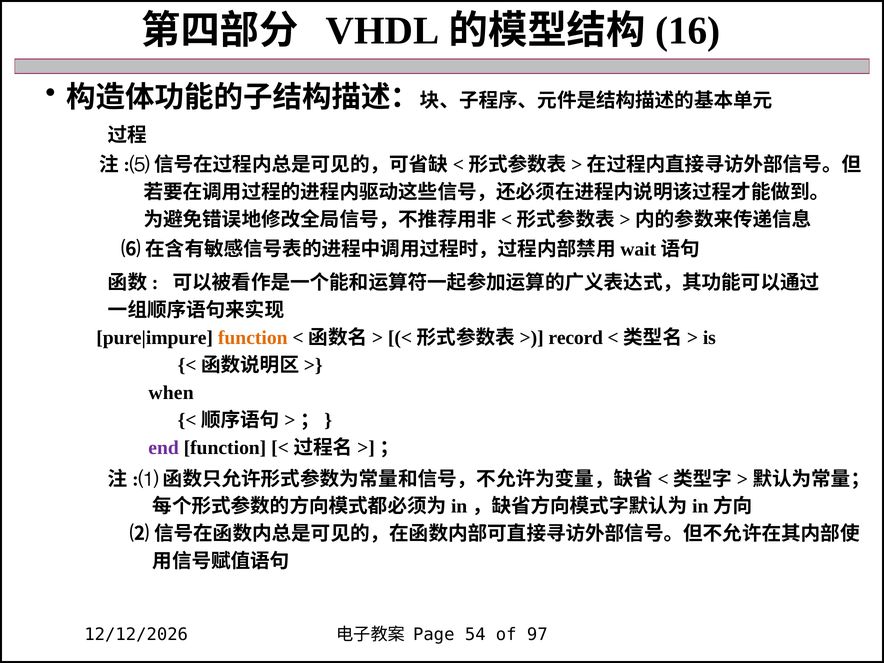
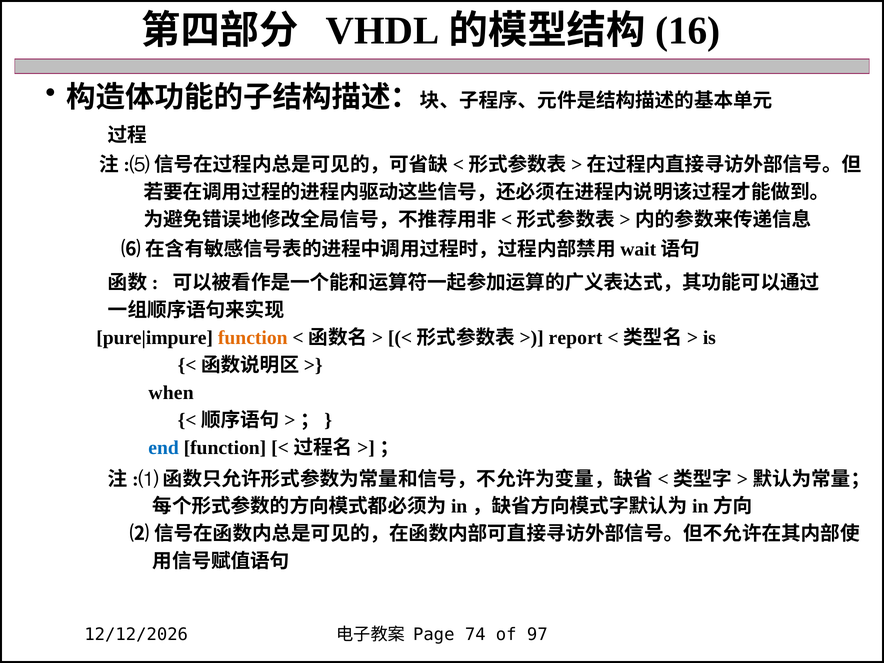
record: record -> report
end colour: purple -> blue
54: 54 -> 74
